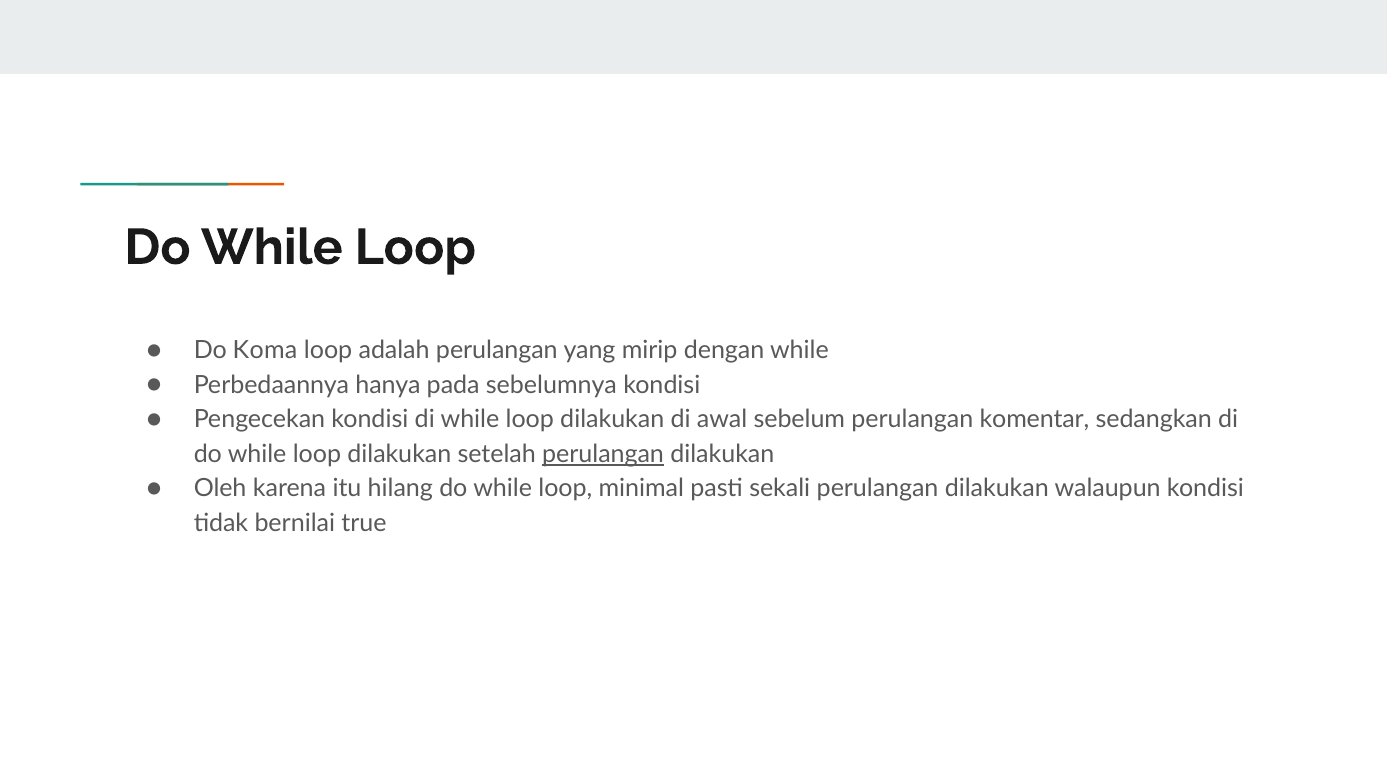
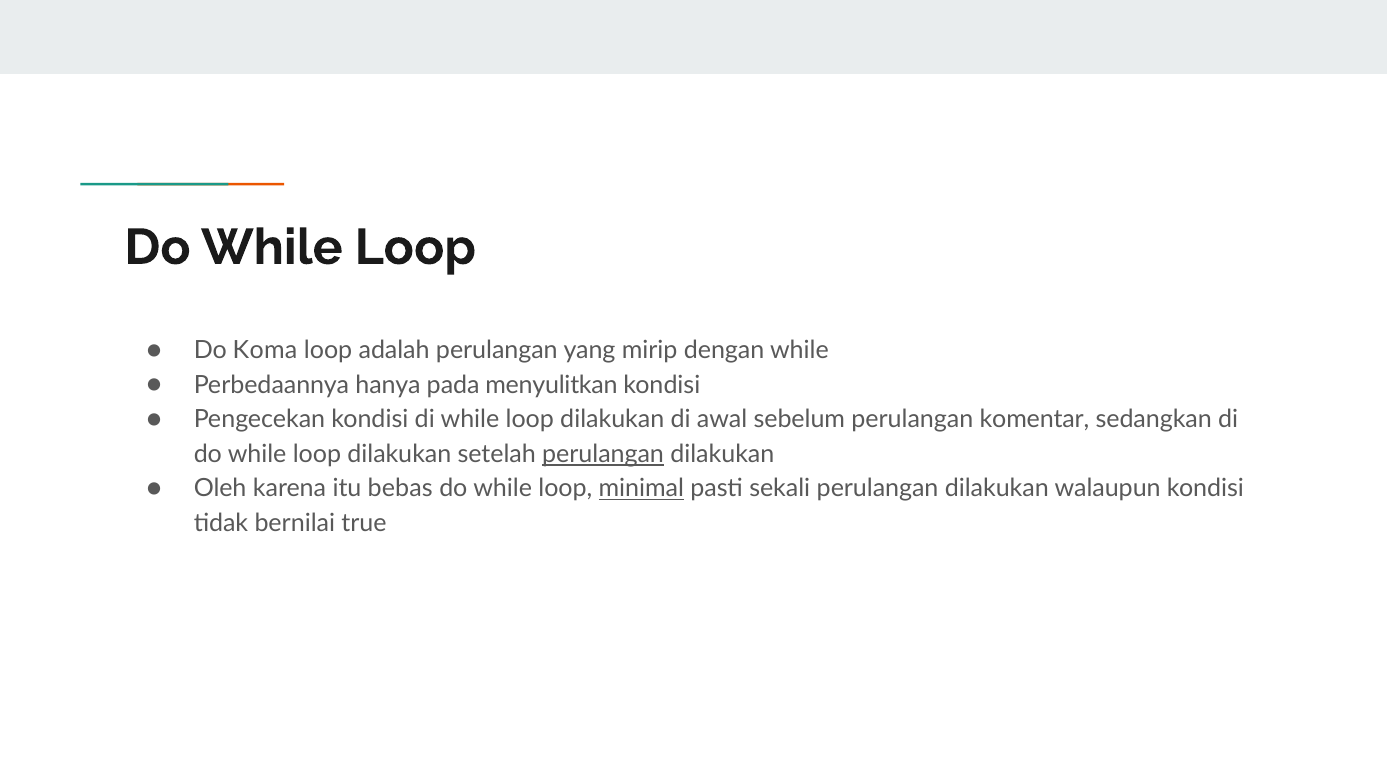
sebelumnya: sebelumnya -> menyulitkan
hilang: hilang -> bebas
minimal underline: none -> present
